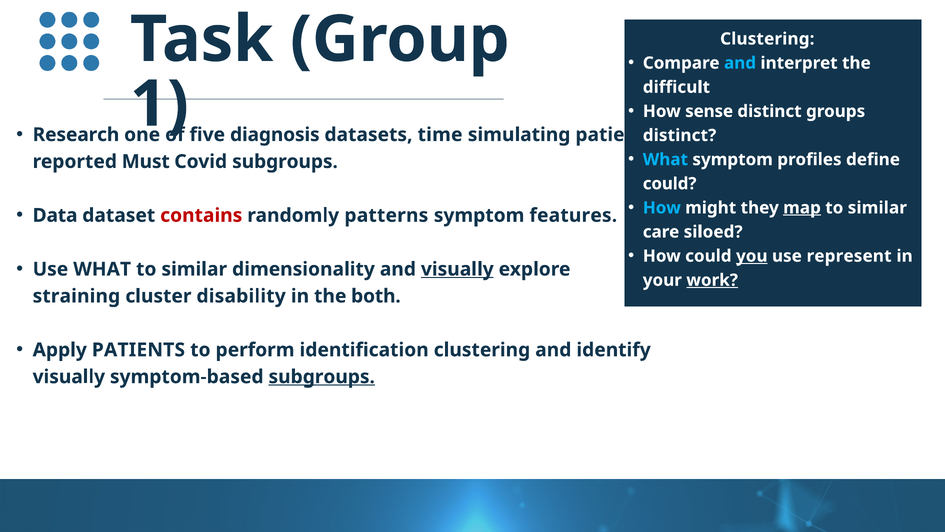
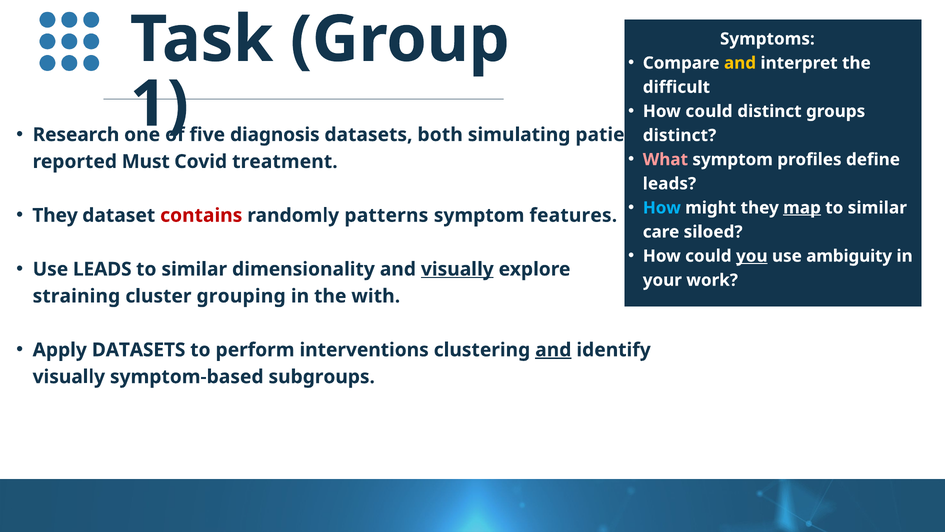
Clustering at (767, 39): Clustering -> Symptoms
and at (740, 63) colour: light blue -> yellow
sense at (709, 111): sense -> could
time: time -> both
What at (665, 159) colour: light blue -> pink
Covid subgroups: subgroups -> treatment
could at (670, 184): could -> leads
Data at (55, 215): Data -> They
represent: represent -> ambiguity
Use WHAT: WHAT -> LEADS
work underline: present -> none
disability: disability -> grouping
both: both -> with
Apply PATIENTS: PATIENTS -> DATASETS
identification: identification -> interventions
and at (553, 350) underline: none -> present
subgroups at (322, 377) underline: present -> none
